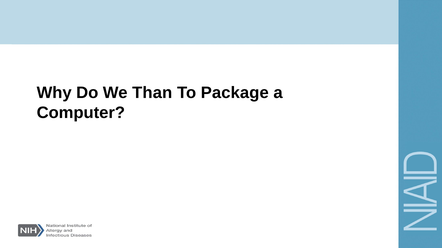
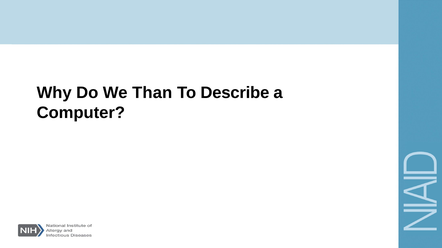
Package: Package -> Describe
